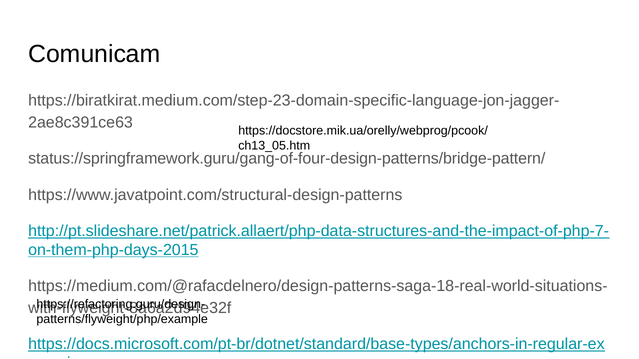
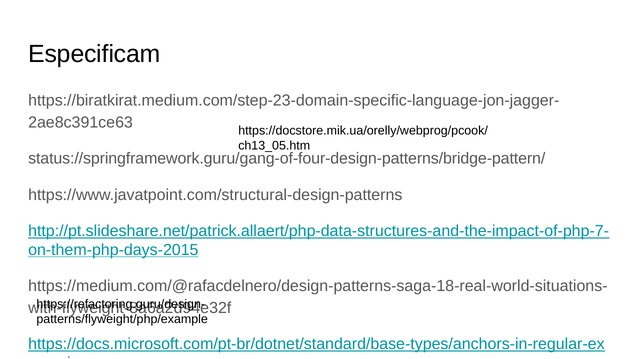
Comunicam: Comunicam -> Especificam
